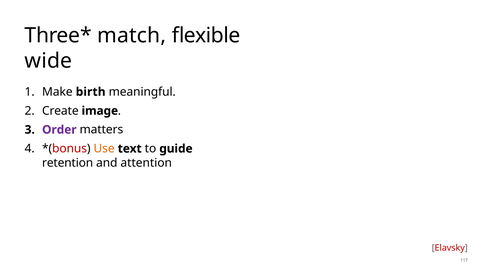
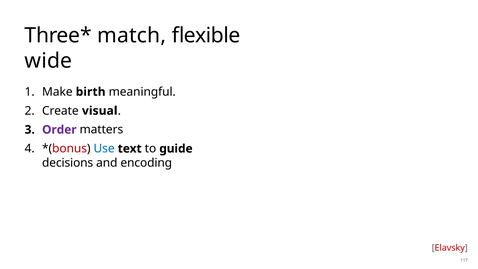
image: image -> visual
Use colour: orange -> blue
retention: retention -> decisions
attention: attention -> encoding
